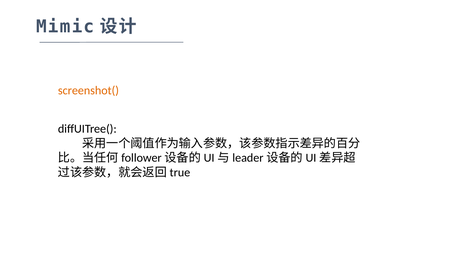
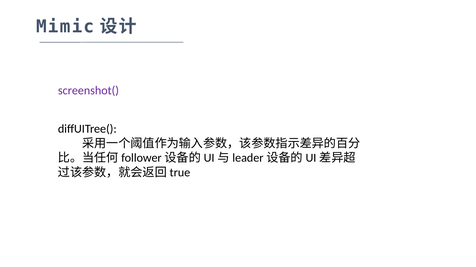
screenshot( colour: orange -> purple
